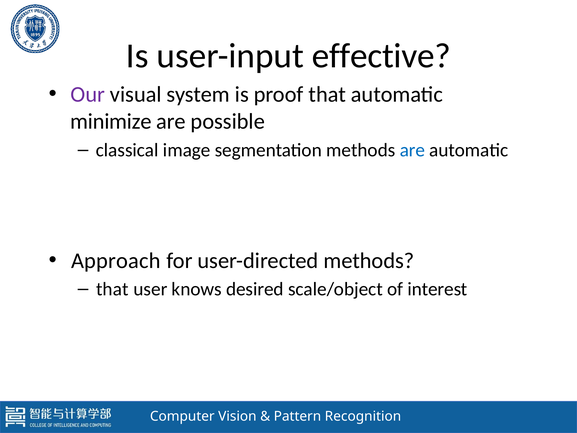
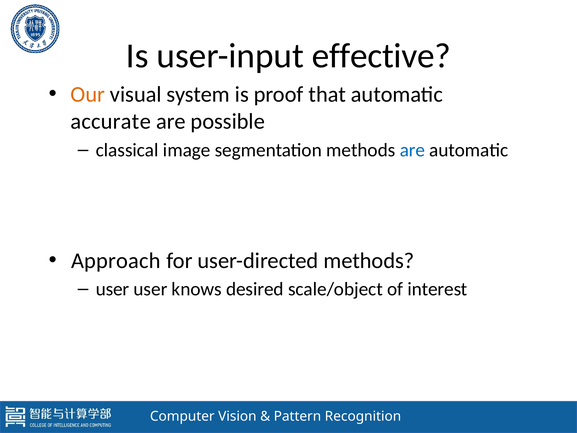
Our colour: purple -> orange
minimize: minimize -> accurate
that at (112, 289): that -> user
